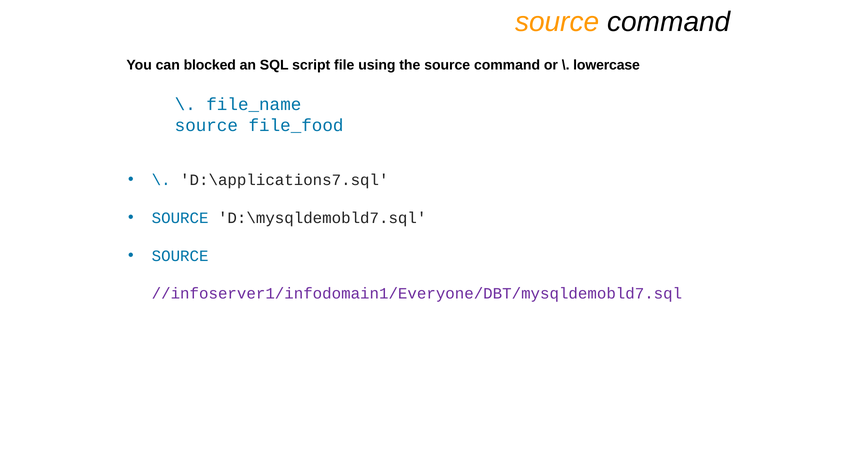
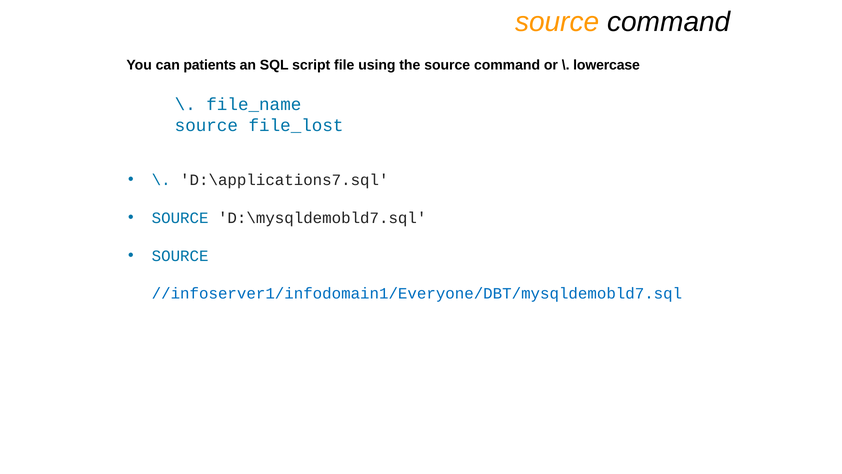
blocked: blocked -> patients
file_food: file_food -> file_lost
//infoserver1/infodomain1/Everyone/DBT/mysqldemobld7.sql colour: purple -> blue
